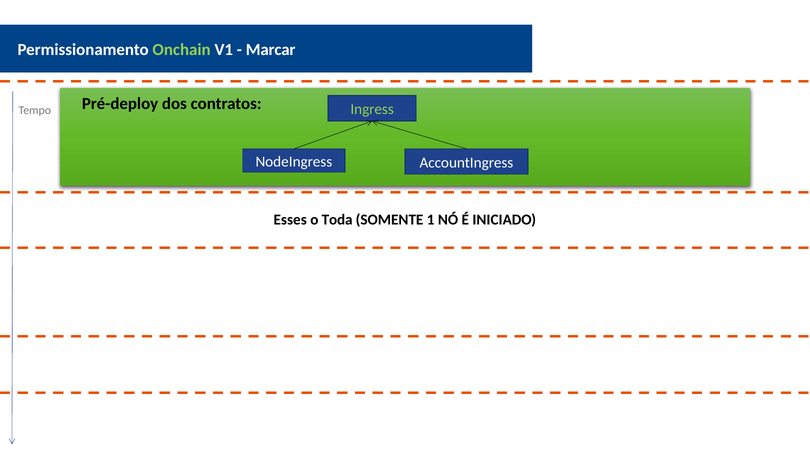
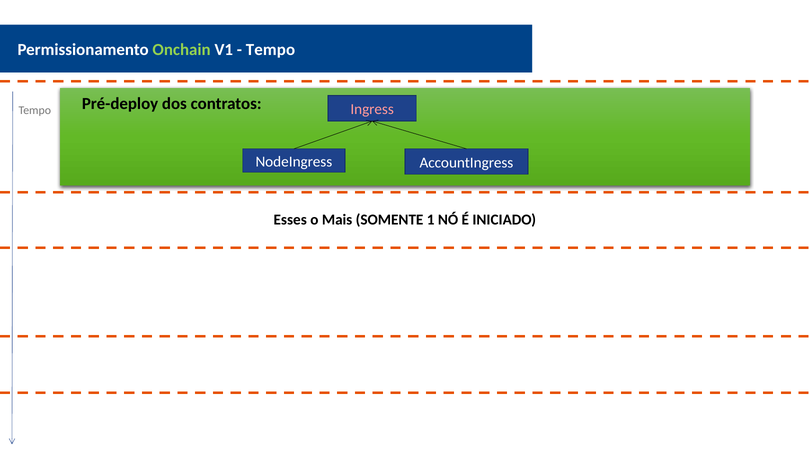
Marcar at (271, 50): Marcar -> Tempo
Ingress colour: light green -> pink
Toda: Toda -> Mais
